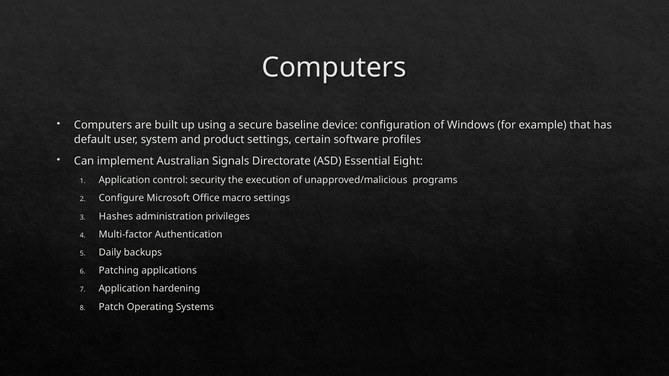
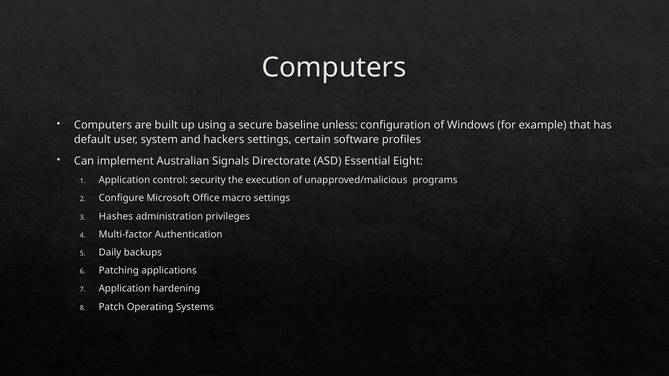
device: device -> unless
product: product -> hackers
